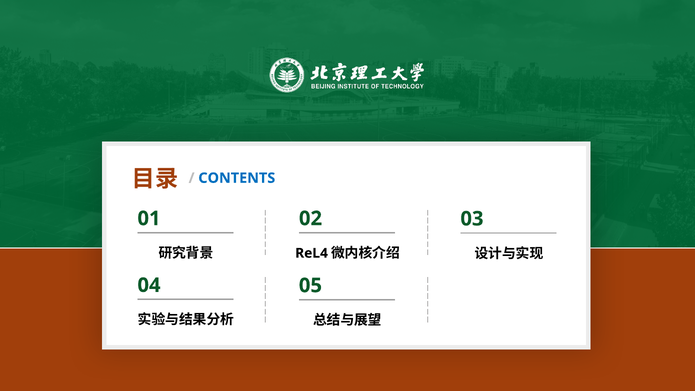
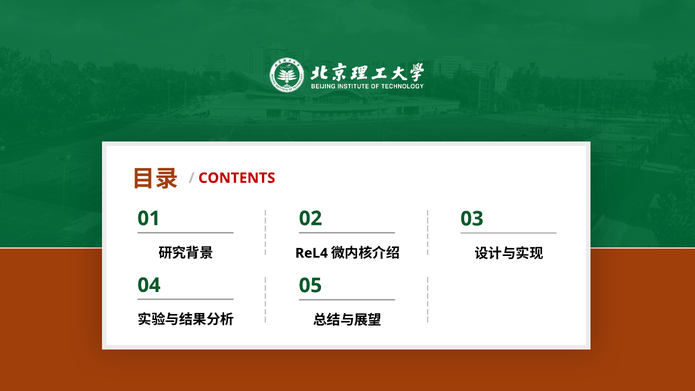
CONTENTS colour: blue -> red
